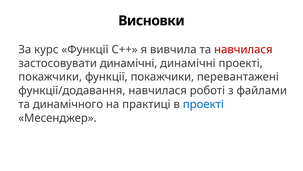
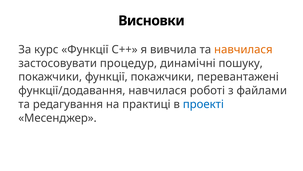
навчилася at (243, 49) colour: red -> orange
застосовувати динамічні: динамічні -> процедур
динамічні проекті: проекті -> пошуку
динамічного: динамічного -> редагування
